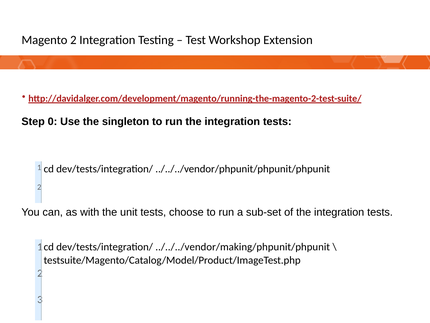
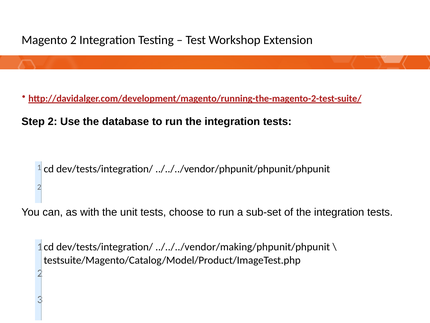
Step 0: 0 -> 2
singleton: singleton -> database
